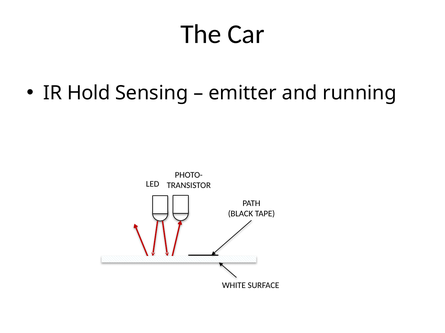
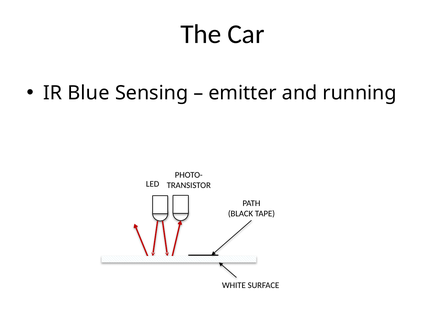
Hold: Hold -> Blue
